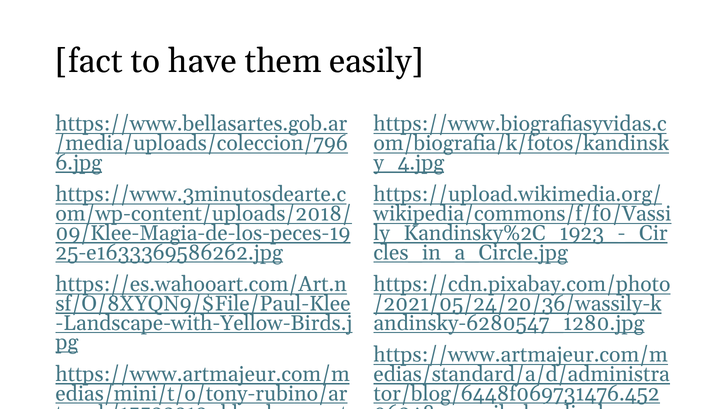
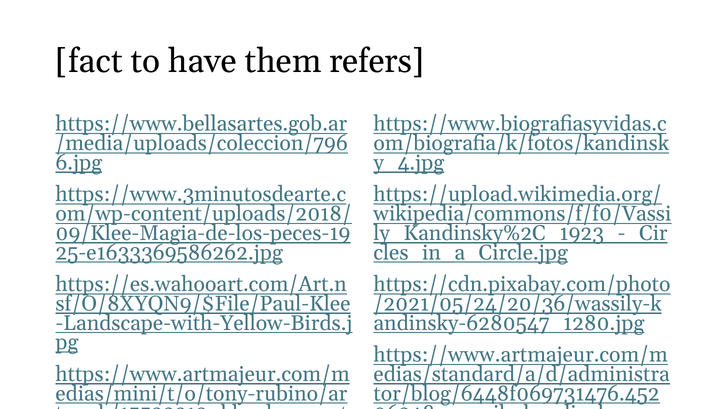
easily: easily -> refers
